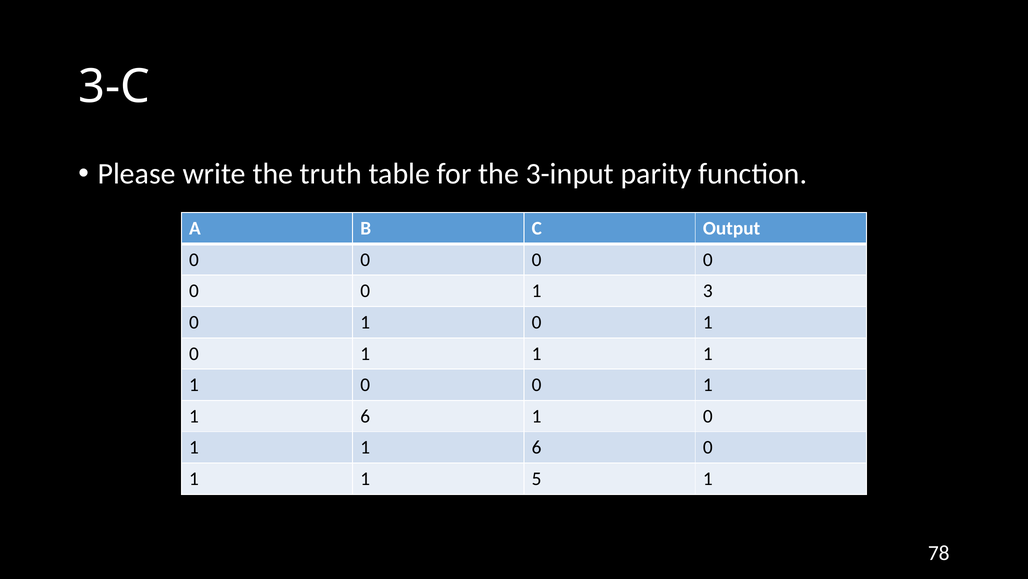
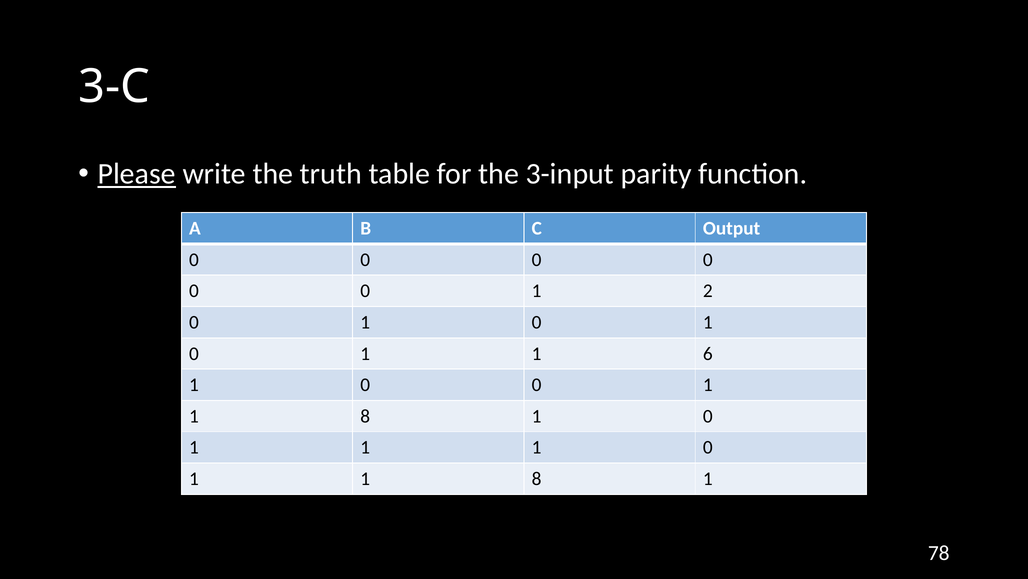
Please underline: none -> present
3: 3 -> 2
0 1 1 1: 1 -> 6
6 at (365, 416): 6 -> 8
6 at (537, 447): 6 -> 1
5 at (537, 478): 5 -> 8
